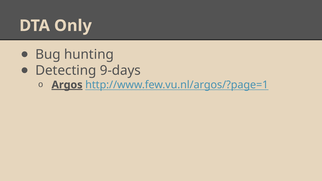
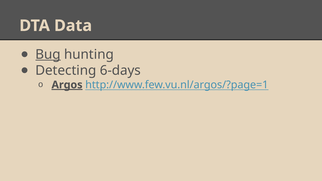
Only: Only -> Data
Bug underline: none -> present
9-days: 9-days -> 6-days
